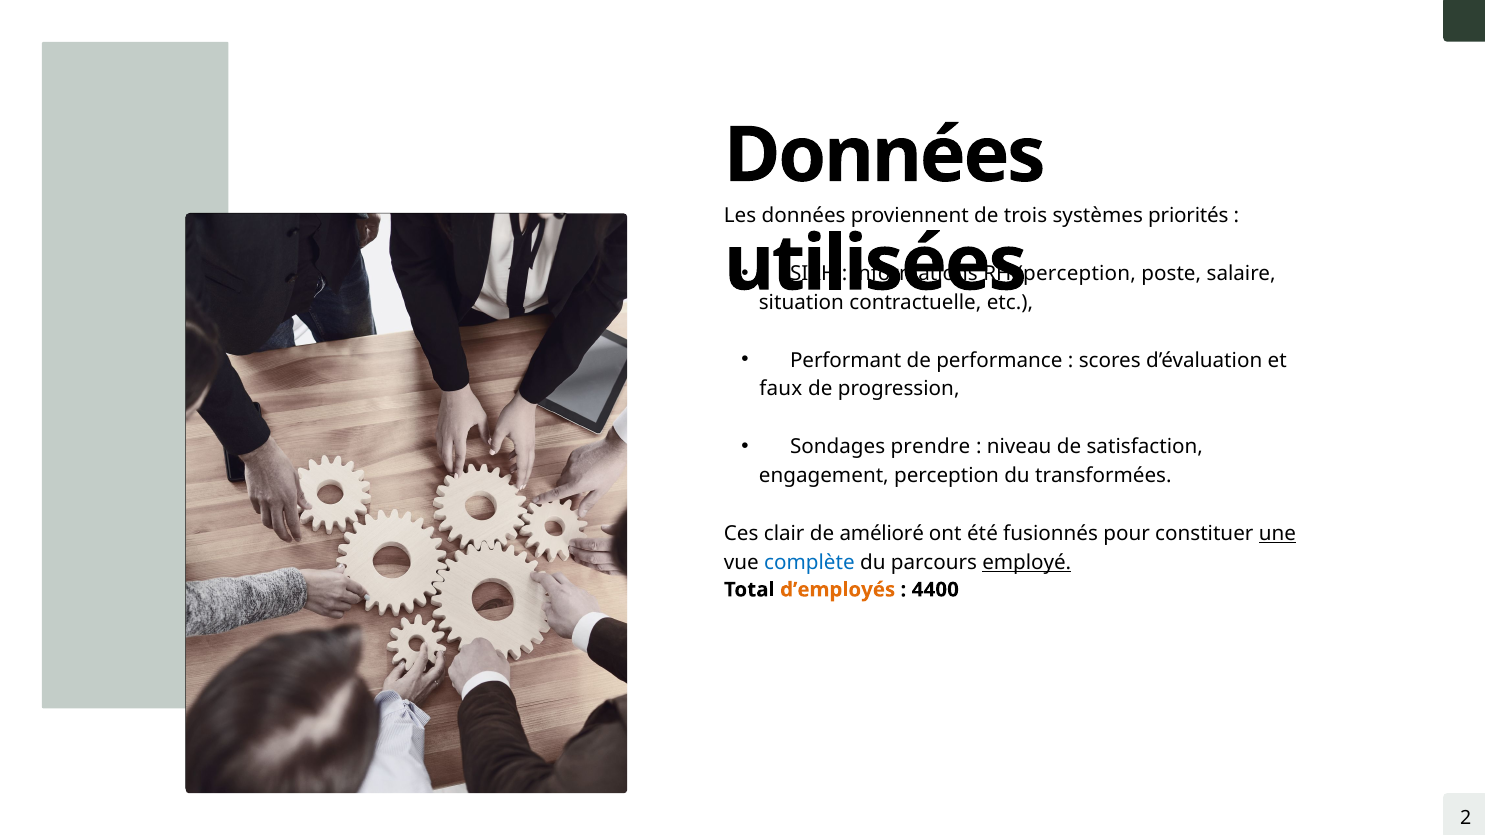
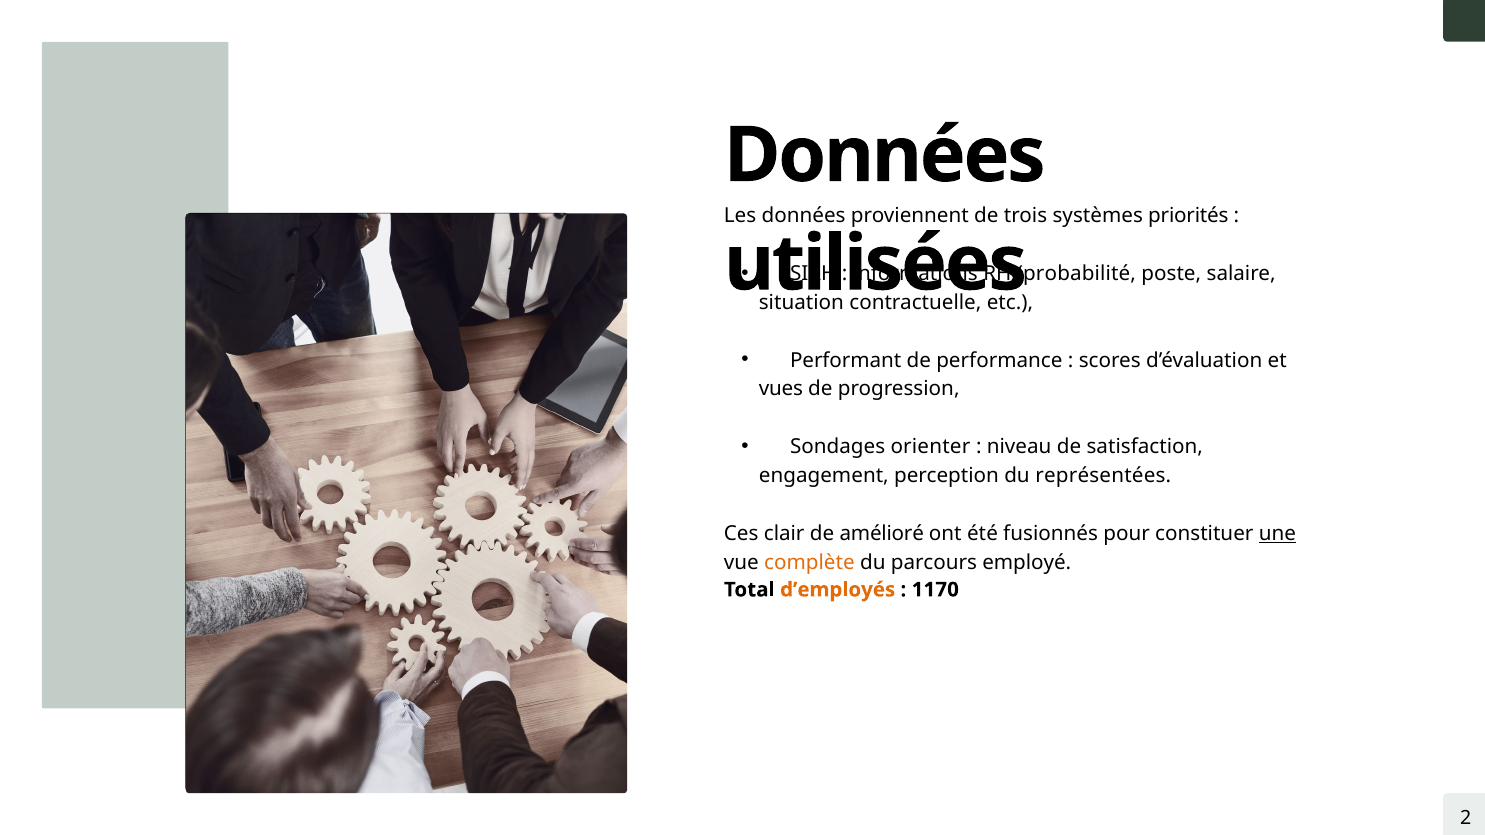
perception at (1076, 274): perception -> probabilité
faux: faux -> vues
prendre: prendre -> orienter
transformées: transformées -> représentées
complète colour: blue -> orange
employé underline: present -> none
4400: 4400 -> 1170
